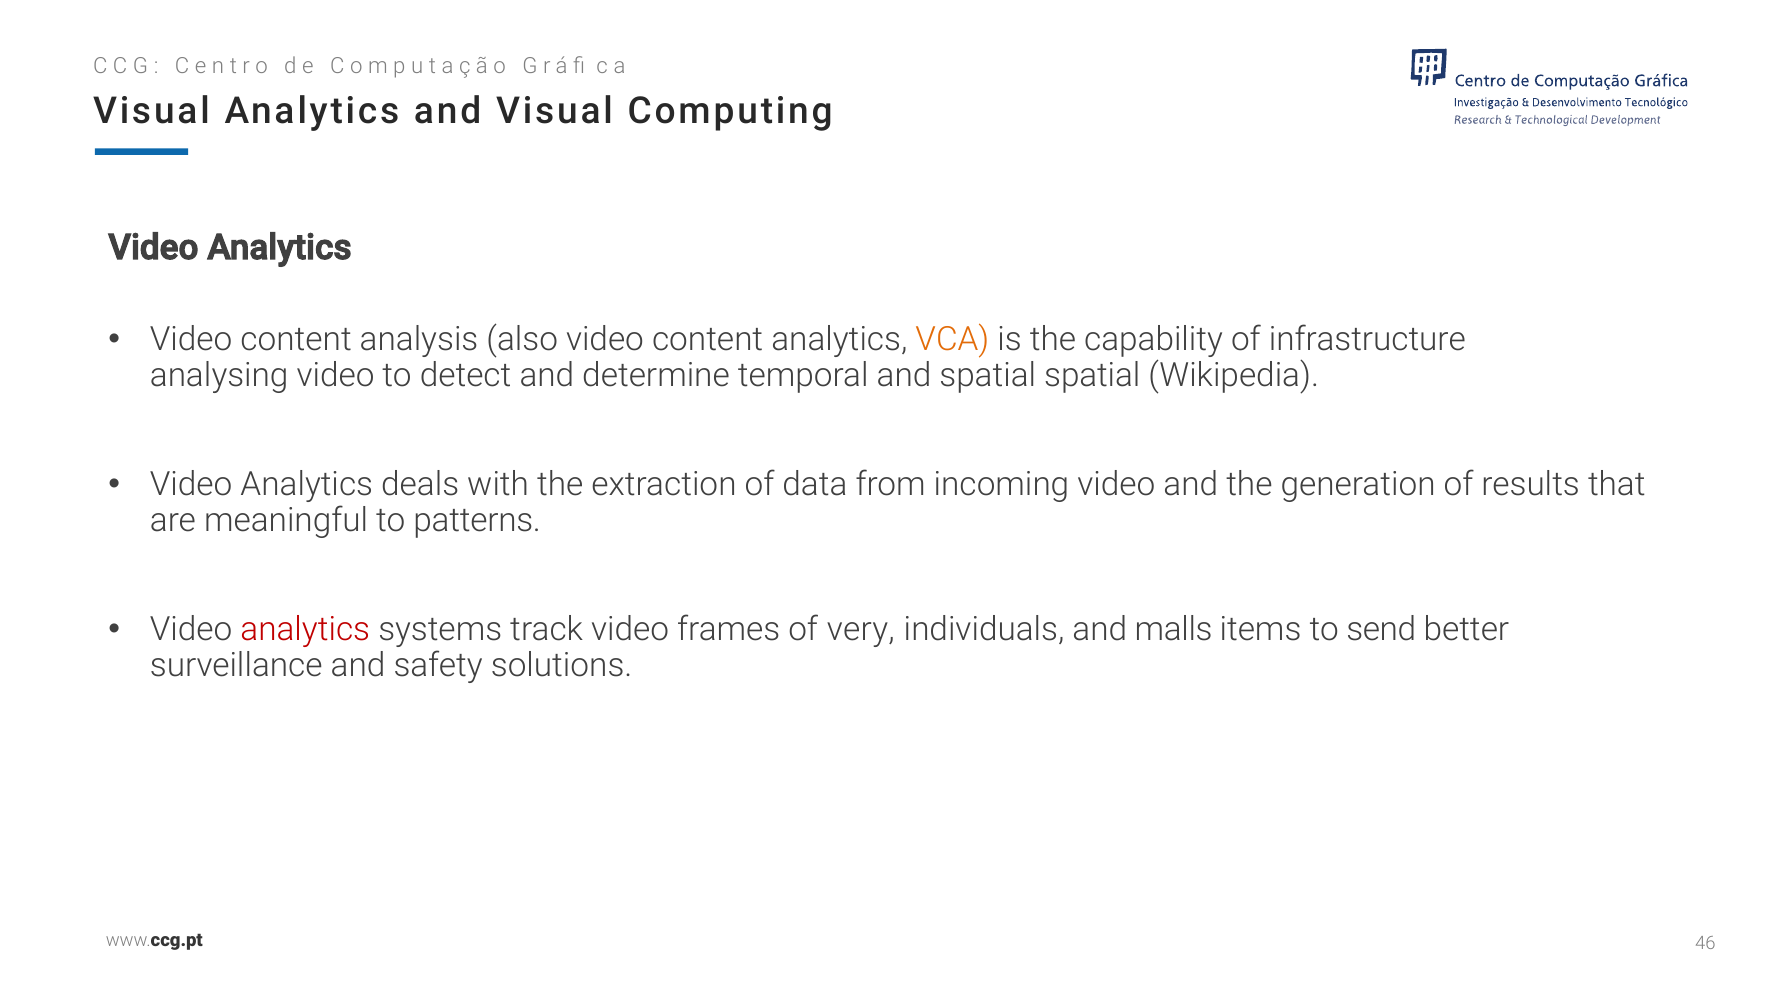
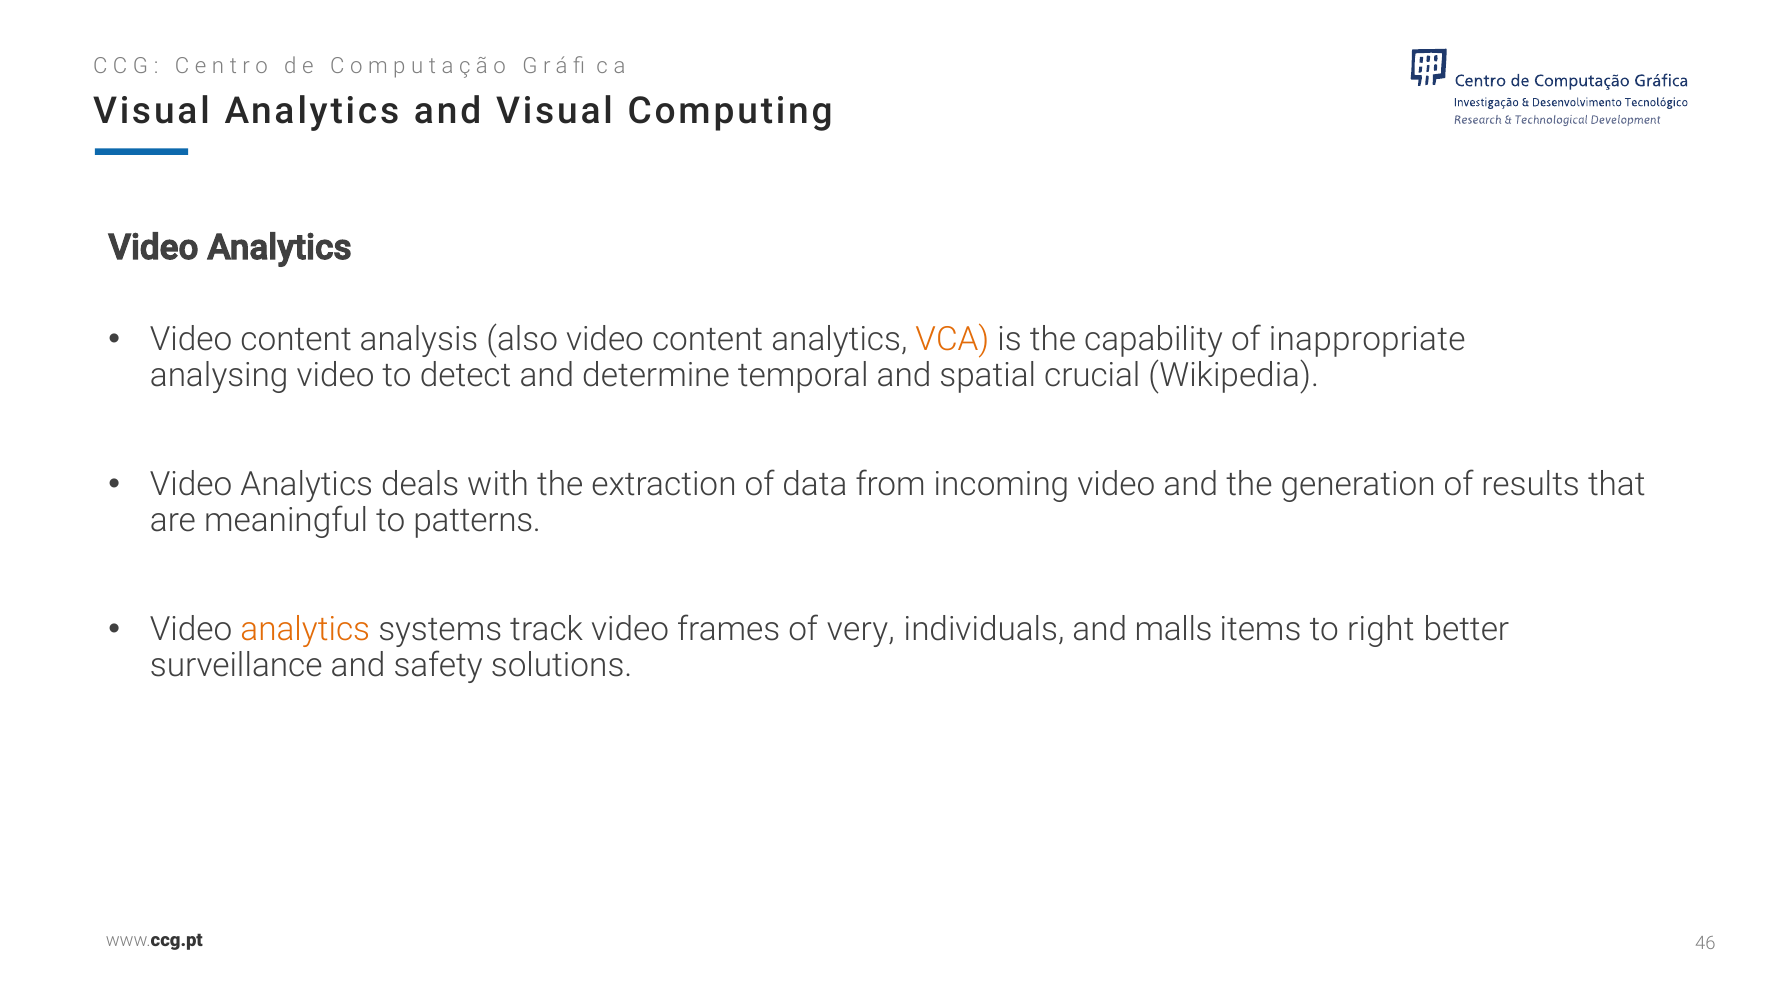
infrastructure: infrastructure -> inappropriate
spatial spatial: spatial -> crucial
analytics at (305, 629) colour: red -> orange
send: send -> right
